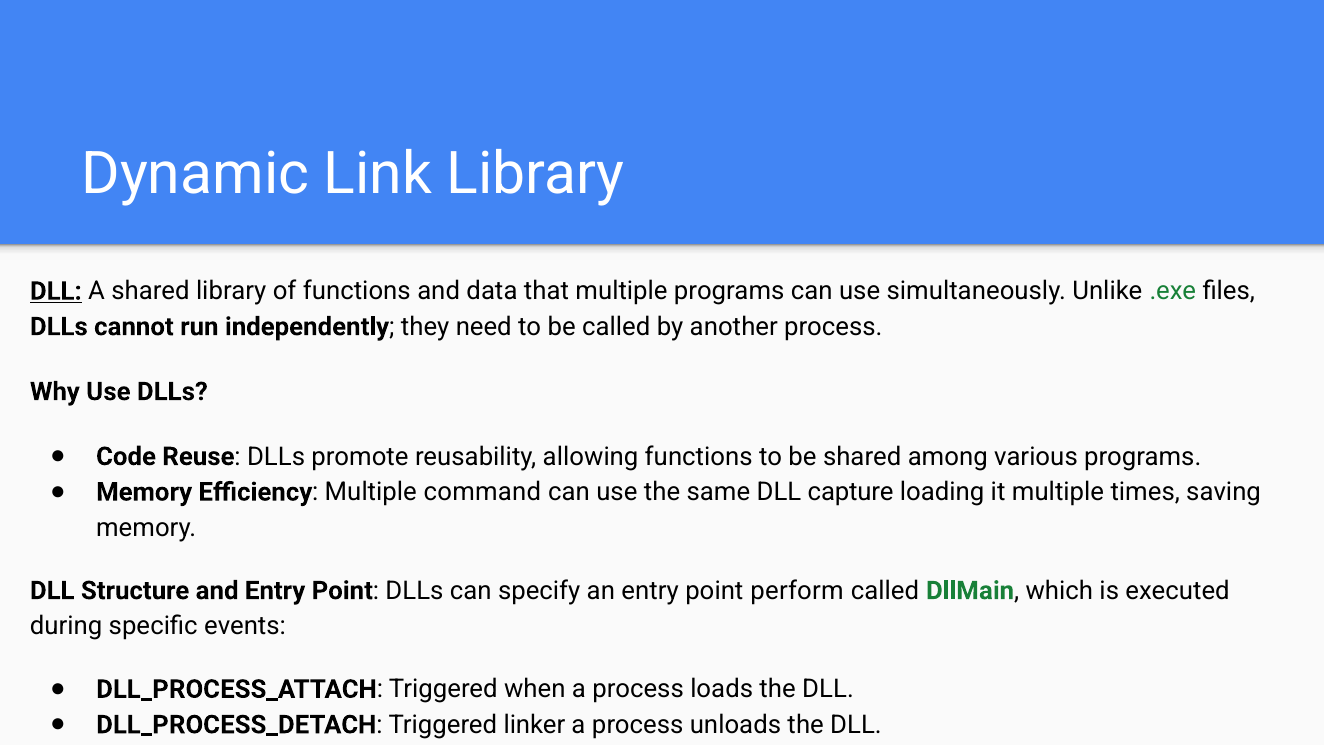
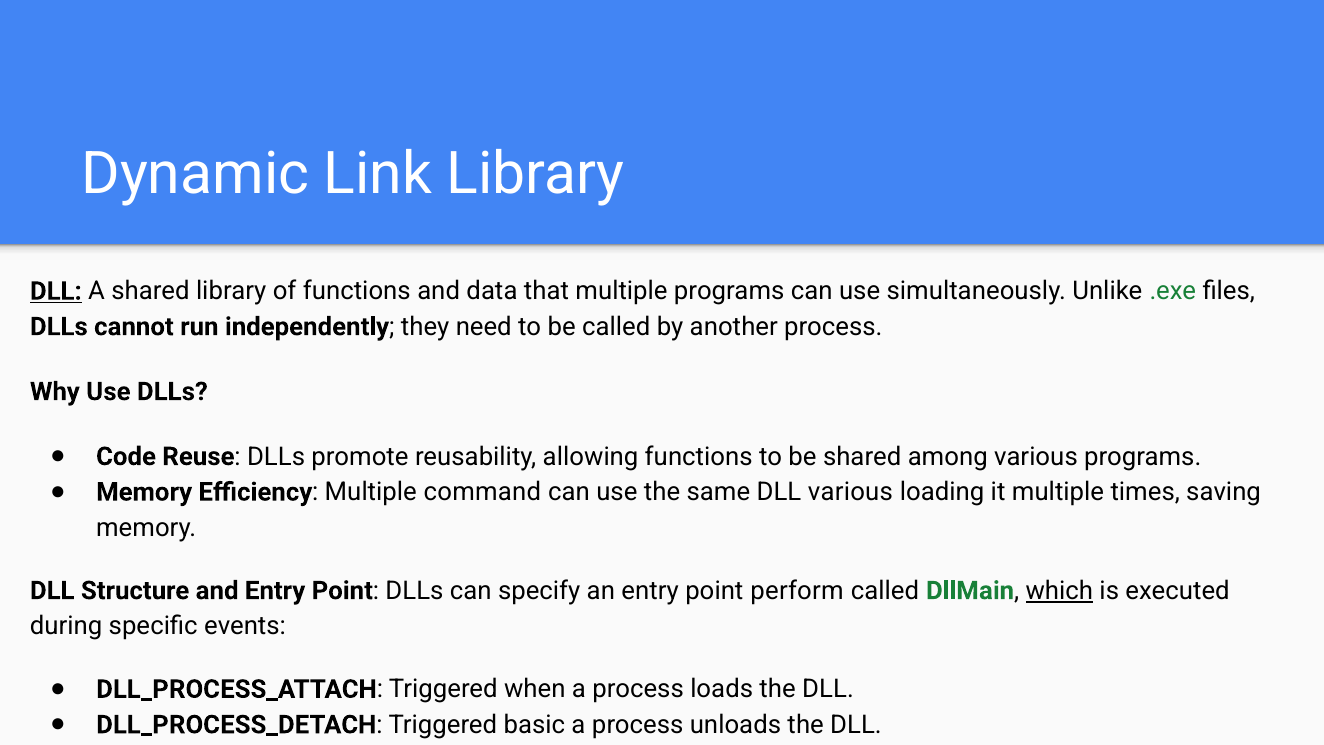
DLL capture: capture -> various
which underline: none -> present
linker: linker -> basic
